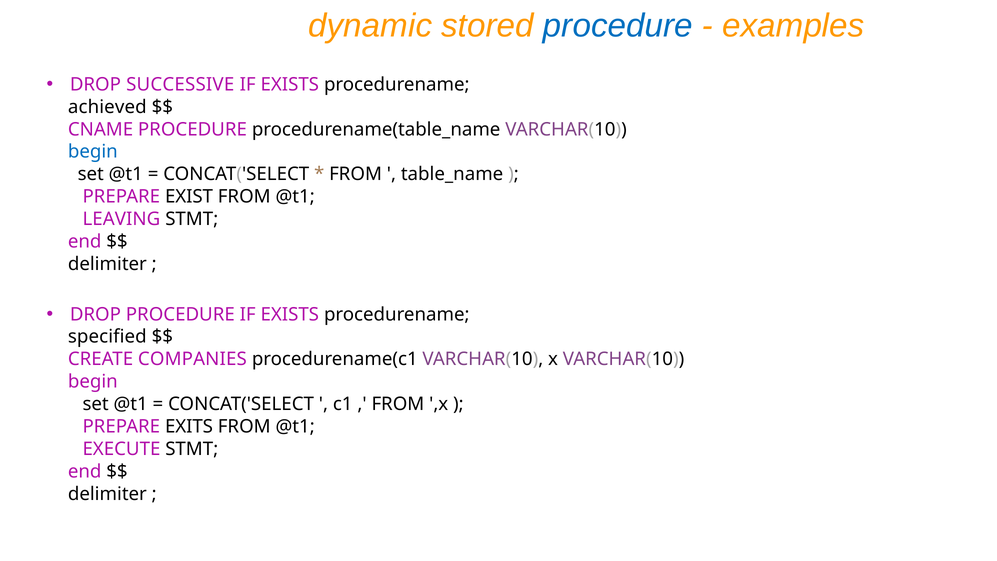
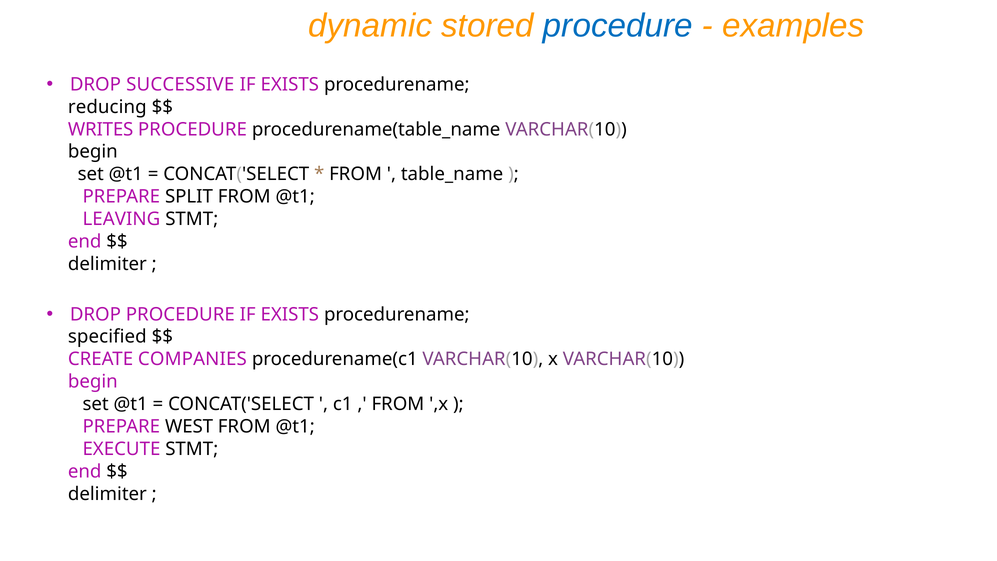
achieved: achieved -> reducing
CNAME: CNAME -> WRITES
begin at (93, 152) colour: blue -> black
EXIST: EXIST -> SPLIT
EXITS: EXITS -> WEST
